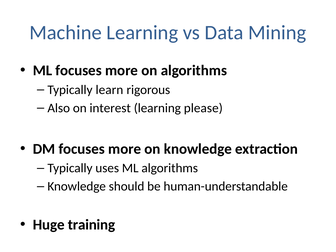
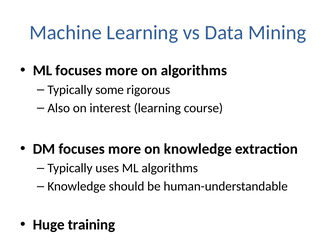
learn: learn -> some
please: please -> course
